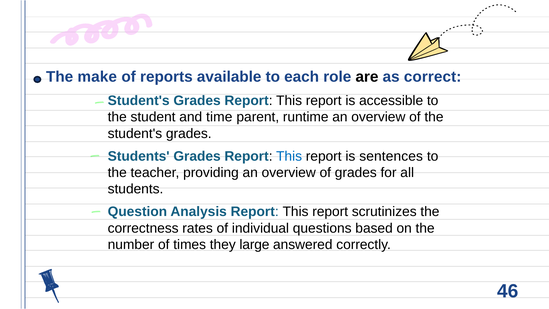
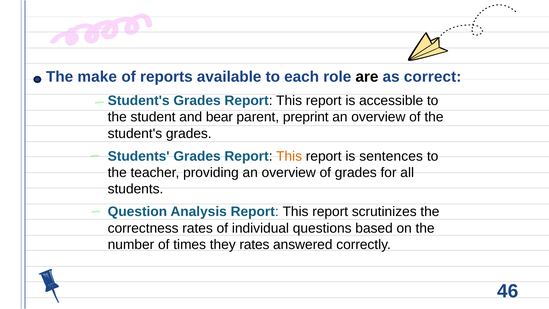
time: time -> bear
runtime: runtime -> preprint
This at (289, 156) colour: blue -> orange
they large: large -> rates
